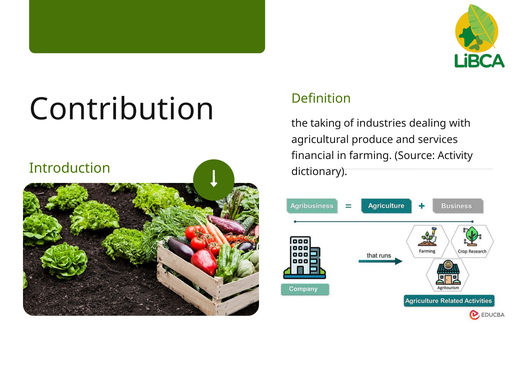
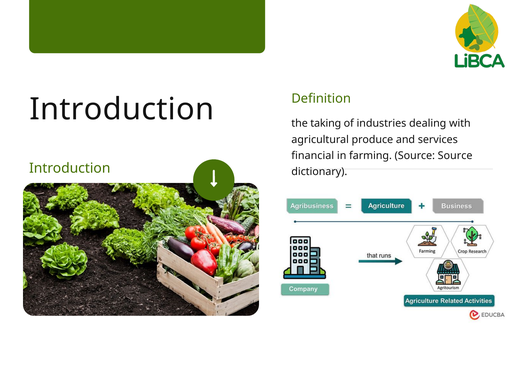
Contribution at (122, 109): Contribution -> Introduction
Source Activity: Activity -> Source
